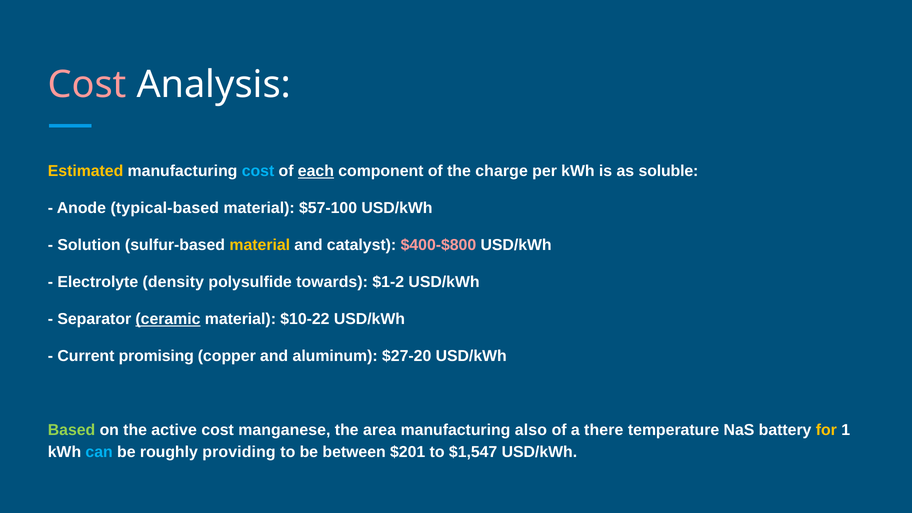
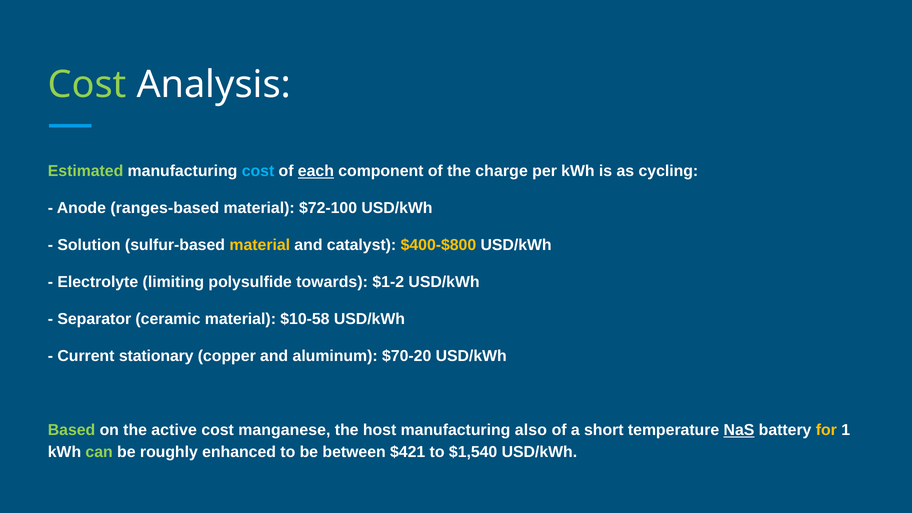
Cost at (87, 85) colour: pink -> light green
Estimated colour: yellow -> light green
soluble: soluble -> cycling
typical-based: typical-based -> ranges-based
$57-100: $57-100 -> $72-100
$400-$800 colour: pink -> yellow
density: density -> limiting
ceramic underline: present -> none
$10-22: $10-22 -> $10-58
promising: promising -> stationary
$27-20: $27-20 -> $70-20
area: area -> host
there: there -> short
NaS underline: none -> present
can colour: light blue -> light green
providing: providing -> enhanced
$201: $201 -> $421
$1,547: $1,547 -> $1,540
